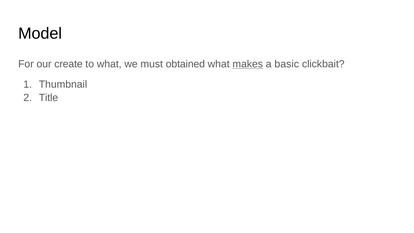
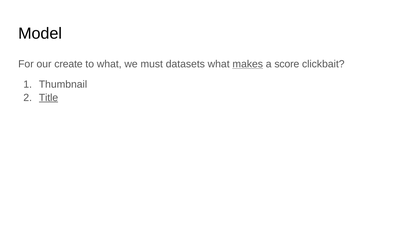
obtained: obtained -> datasets
basic: basic -> score
Title underline: none -> present
